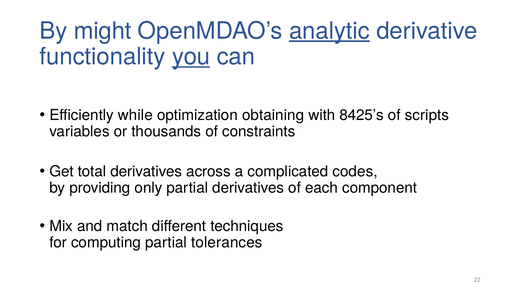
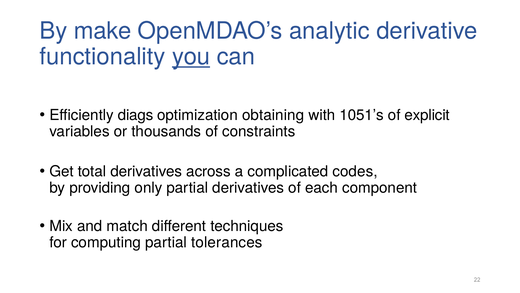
might: might -> make
analytic underline: present -> none
while: while -> diags
8425’s: 8425’s -> 1051’s
scripts: scripts -> explicit
